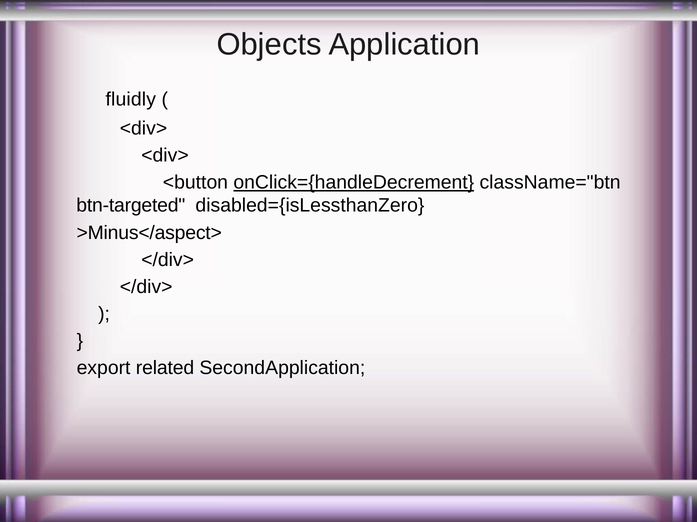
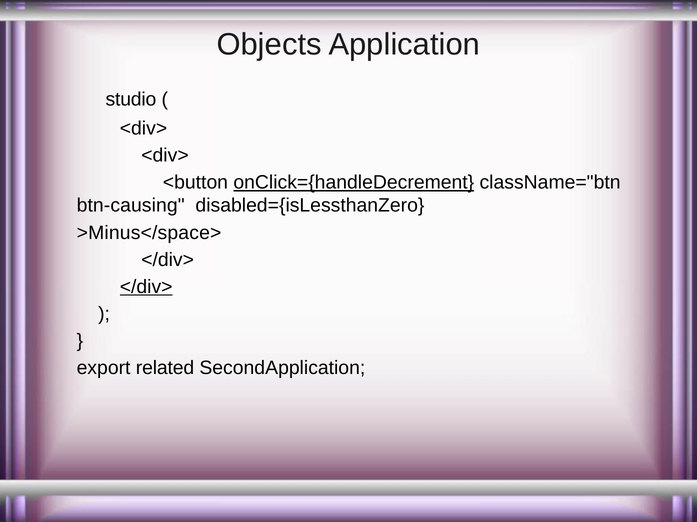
fluidly: fluidly -> studio
btn-targeted: btn-targeted -> btn-causing
>Minus</aspect>: >Minus</aspect> -> >Minus</space>
</div> at (146, 287) underline: none -> present
